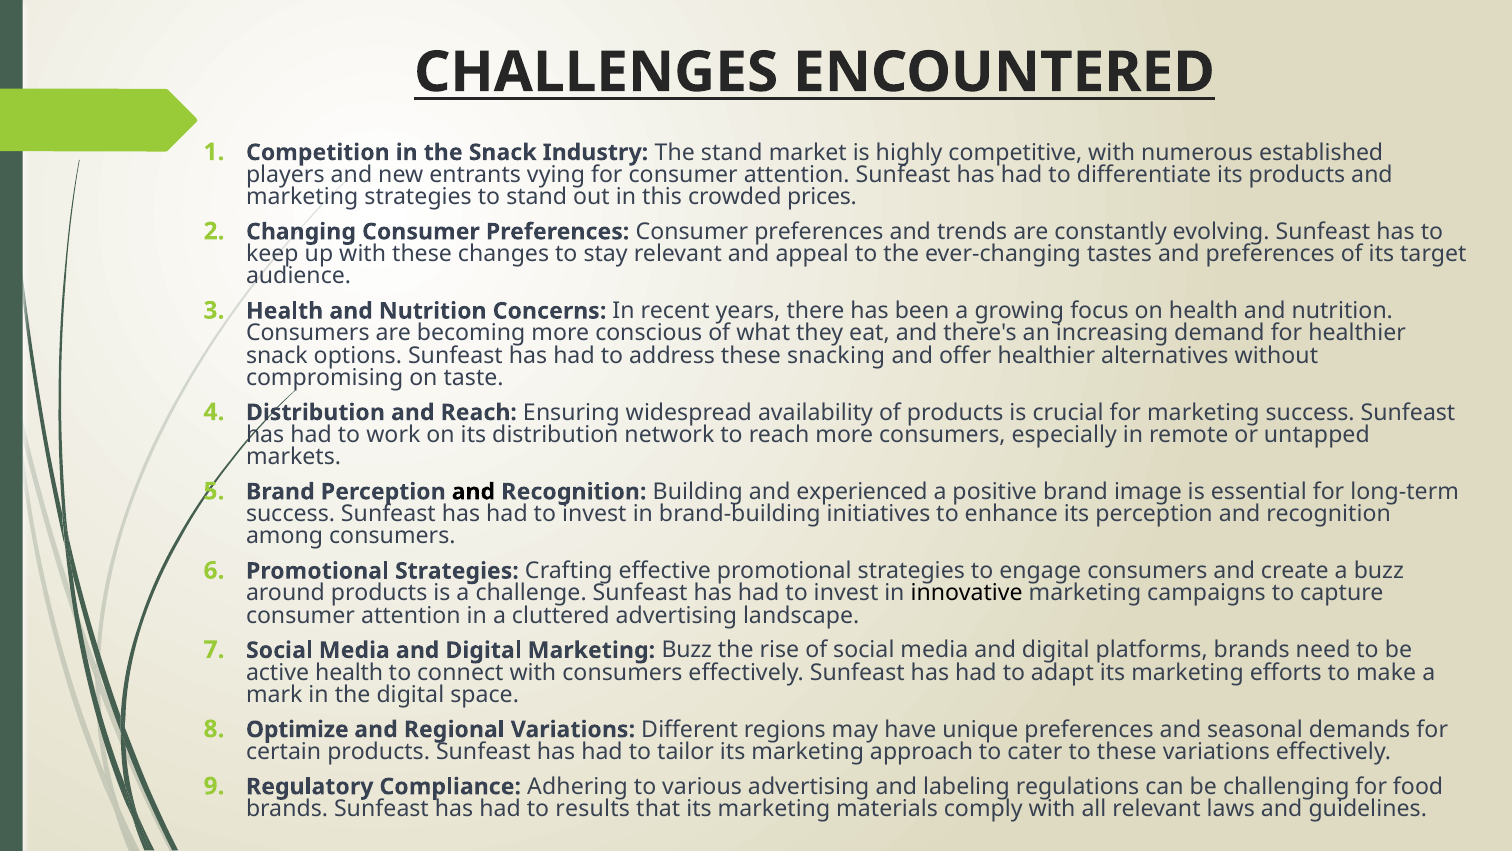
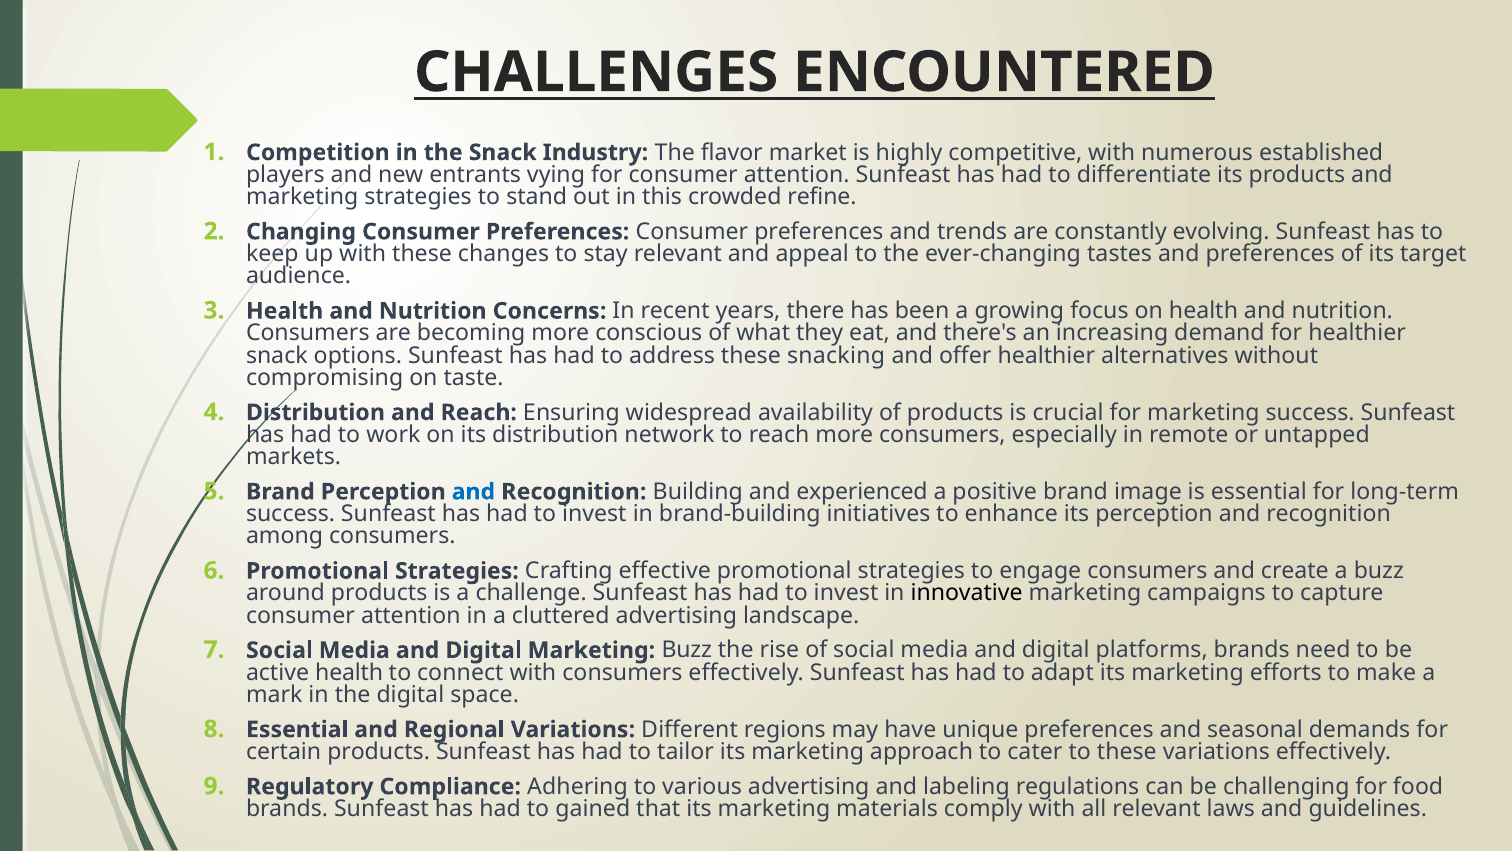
The stand: stand -> flavor
prices: prices -> refine
and at (473, 492) colour: black -> blue
Optimize at (297, 729): Optimize -> Essential
results: results -> gained
